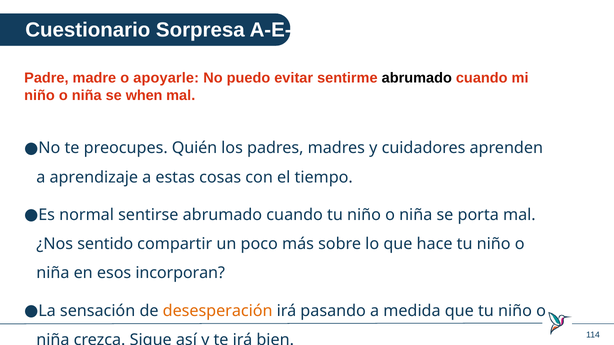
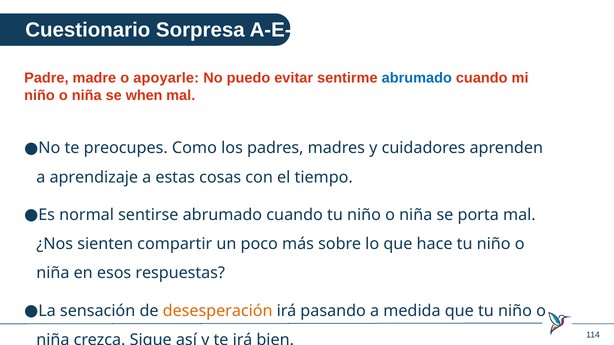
abrumado at (417, 78) colour: black -> blue
Quién: Quién -> Como
sentido: sentido -> sienten
incorporan: incorporan -> respuestas
